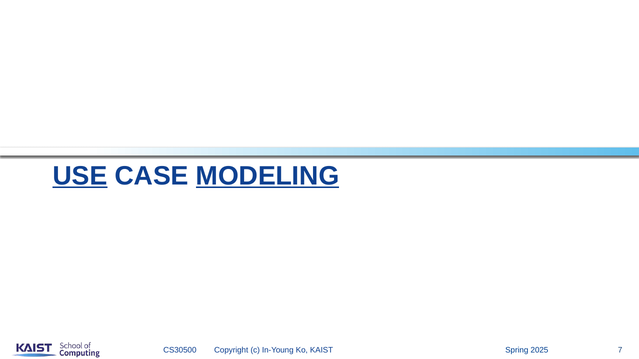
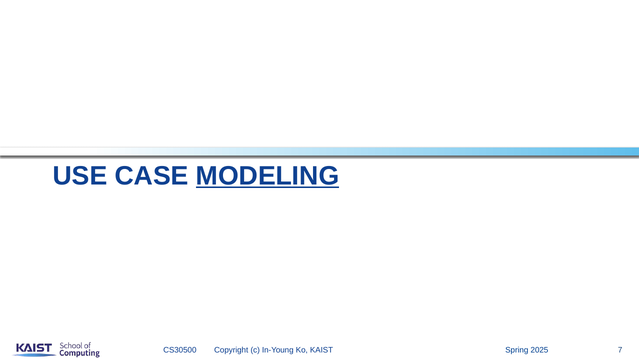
USE underline: present -> none
